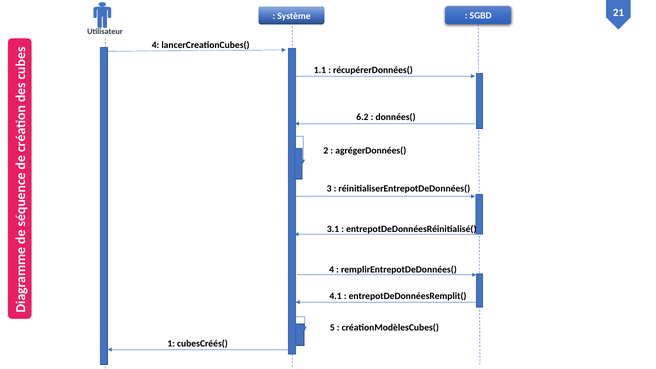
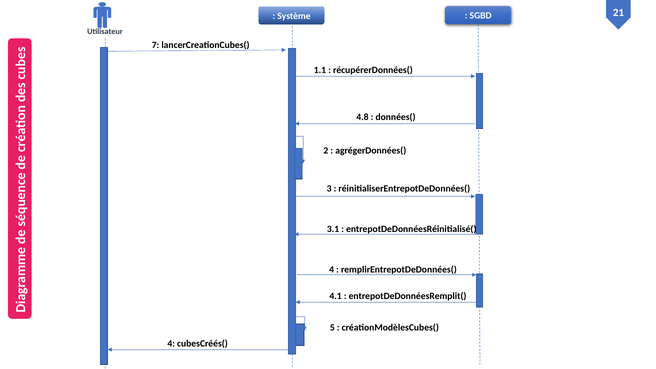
4 at (155, 45): 4 -> 7
6.2: 6.2 -> 4.8
1 at (171, 343): 1 -> 4
